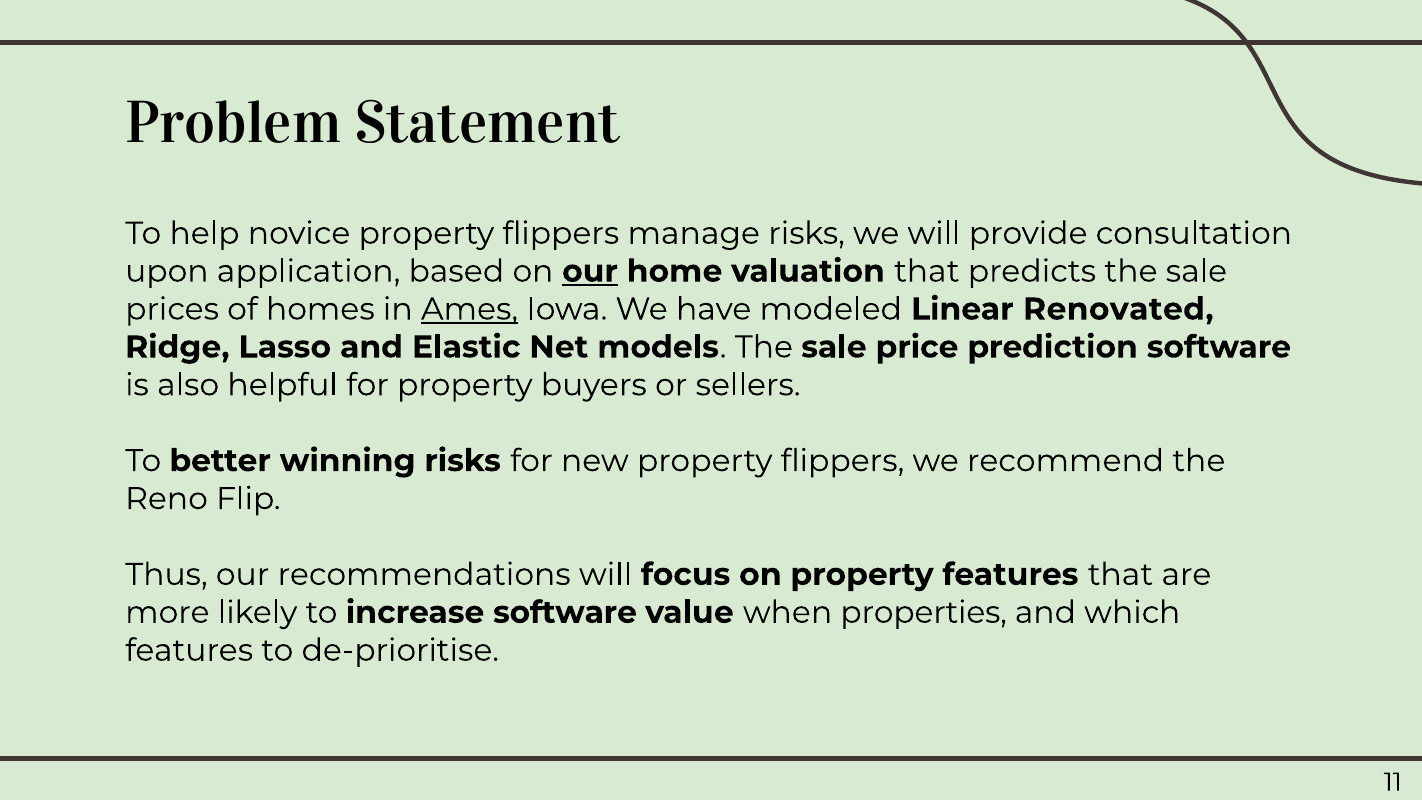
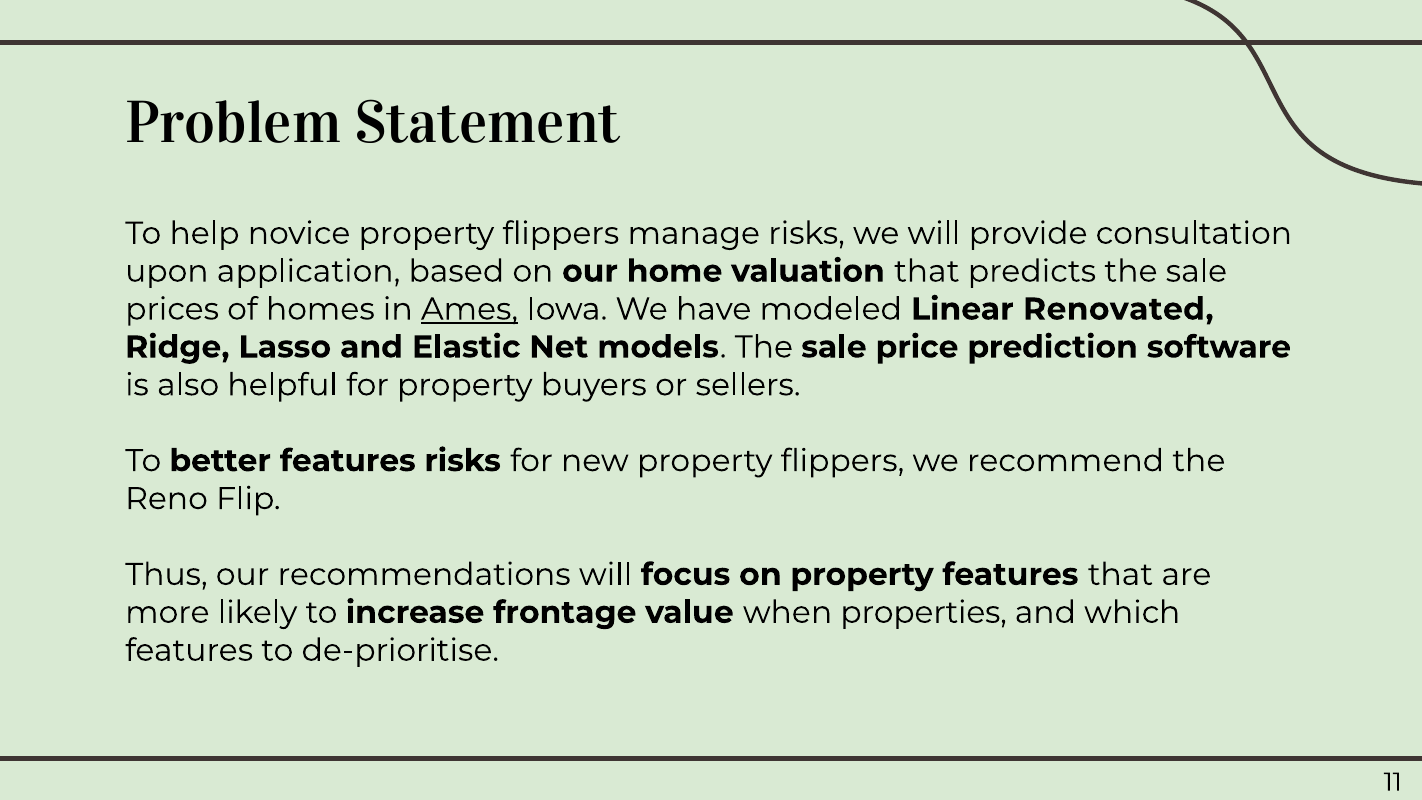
our at (590, 271) underline: present -> none
better winning: winning -> features
increase software: software -> frontage
